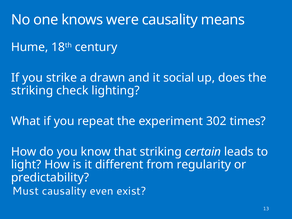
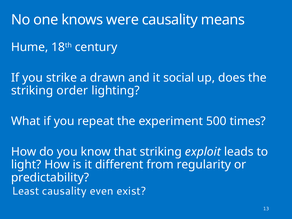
check: check -> order
302: 302 -> 500
certain: certain -> exploit
Must: Must -> Least
